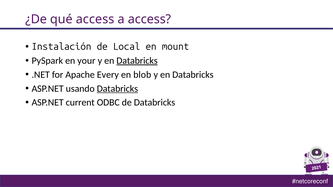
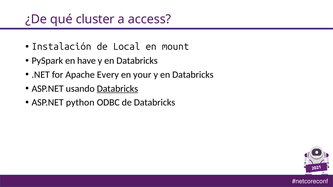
qué access: access -> cluster
your: your -> have
Databricks at (137, 61) underline: present -> none
blob: blob -> your
current: current -> python
